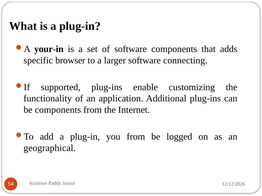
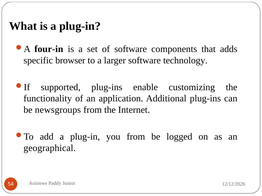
your-in: your-in -> four-in
connecting: connecting -> technology
be components: components -> newsgroups
